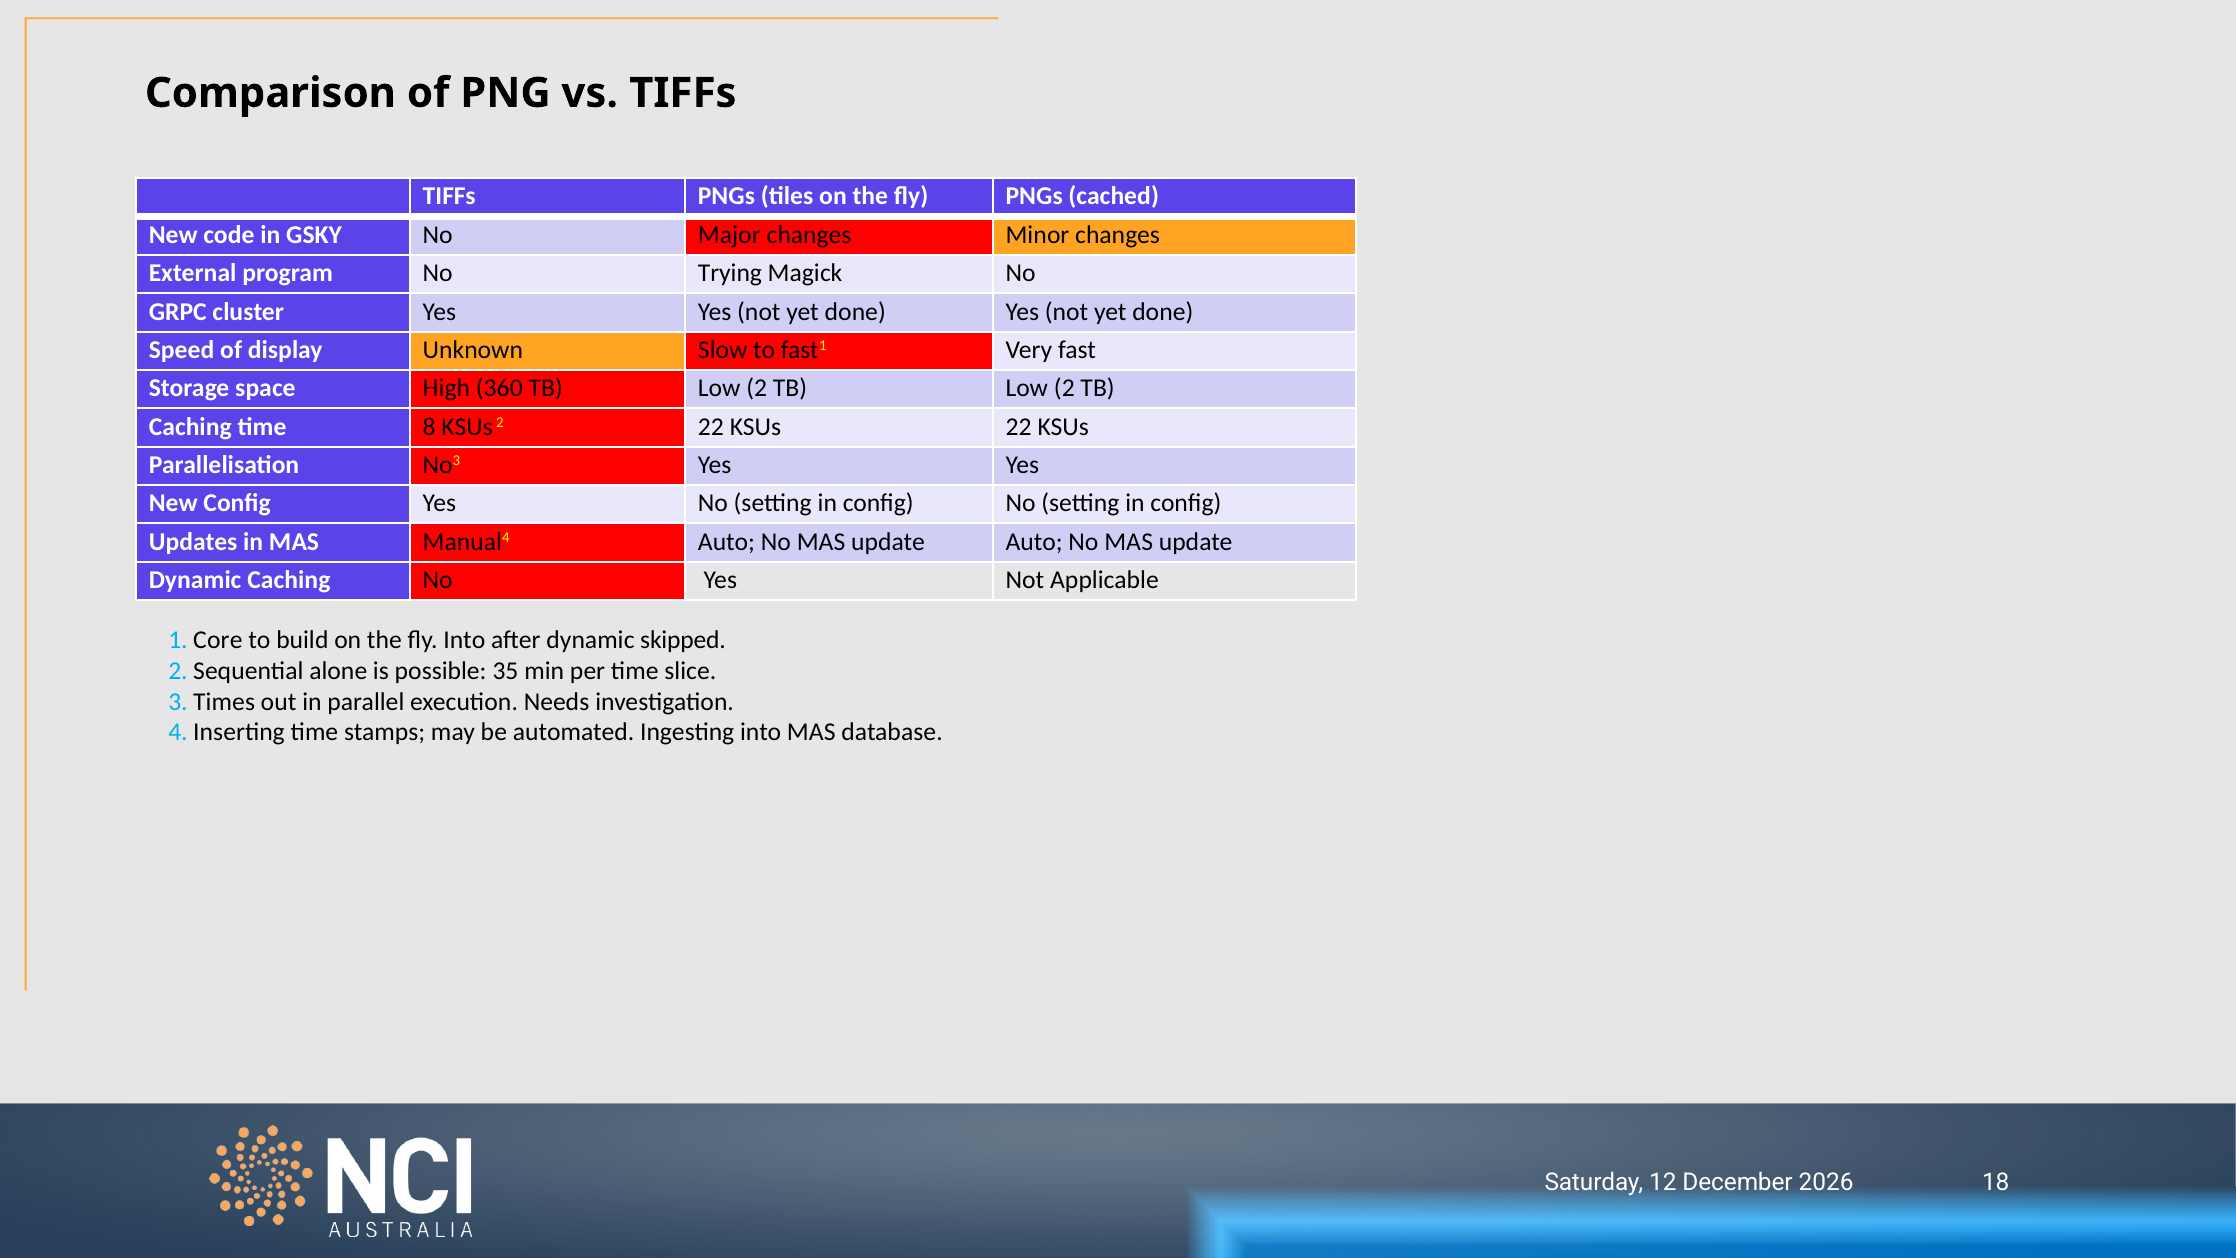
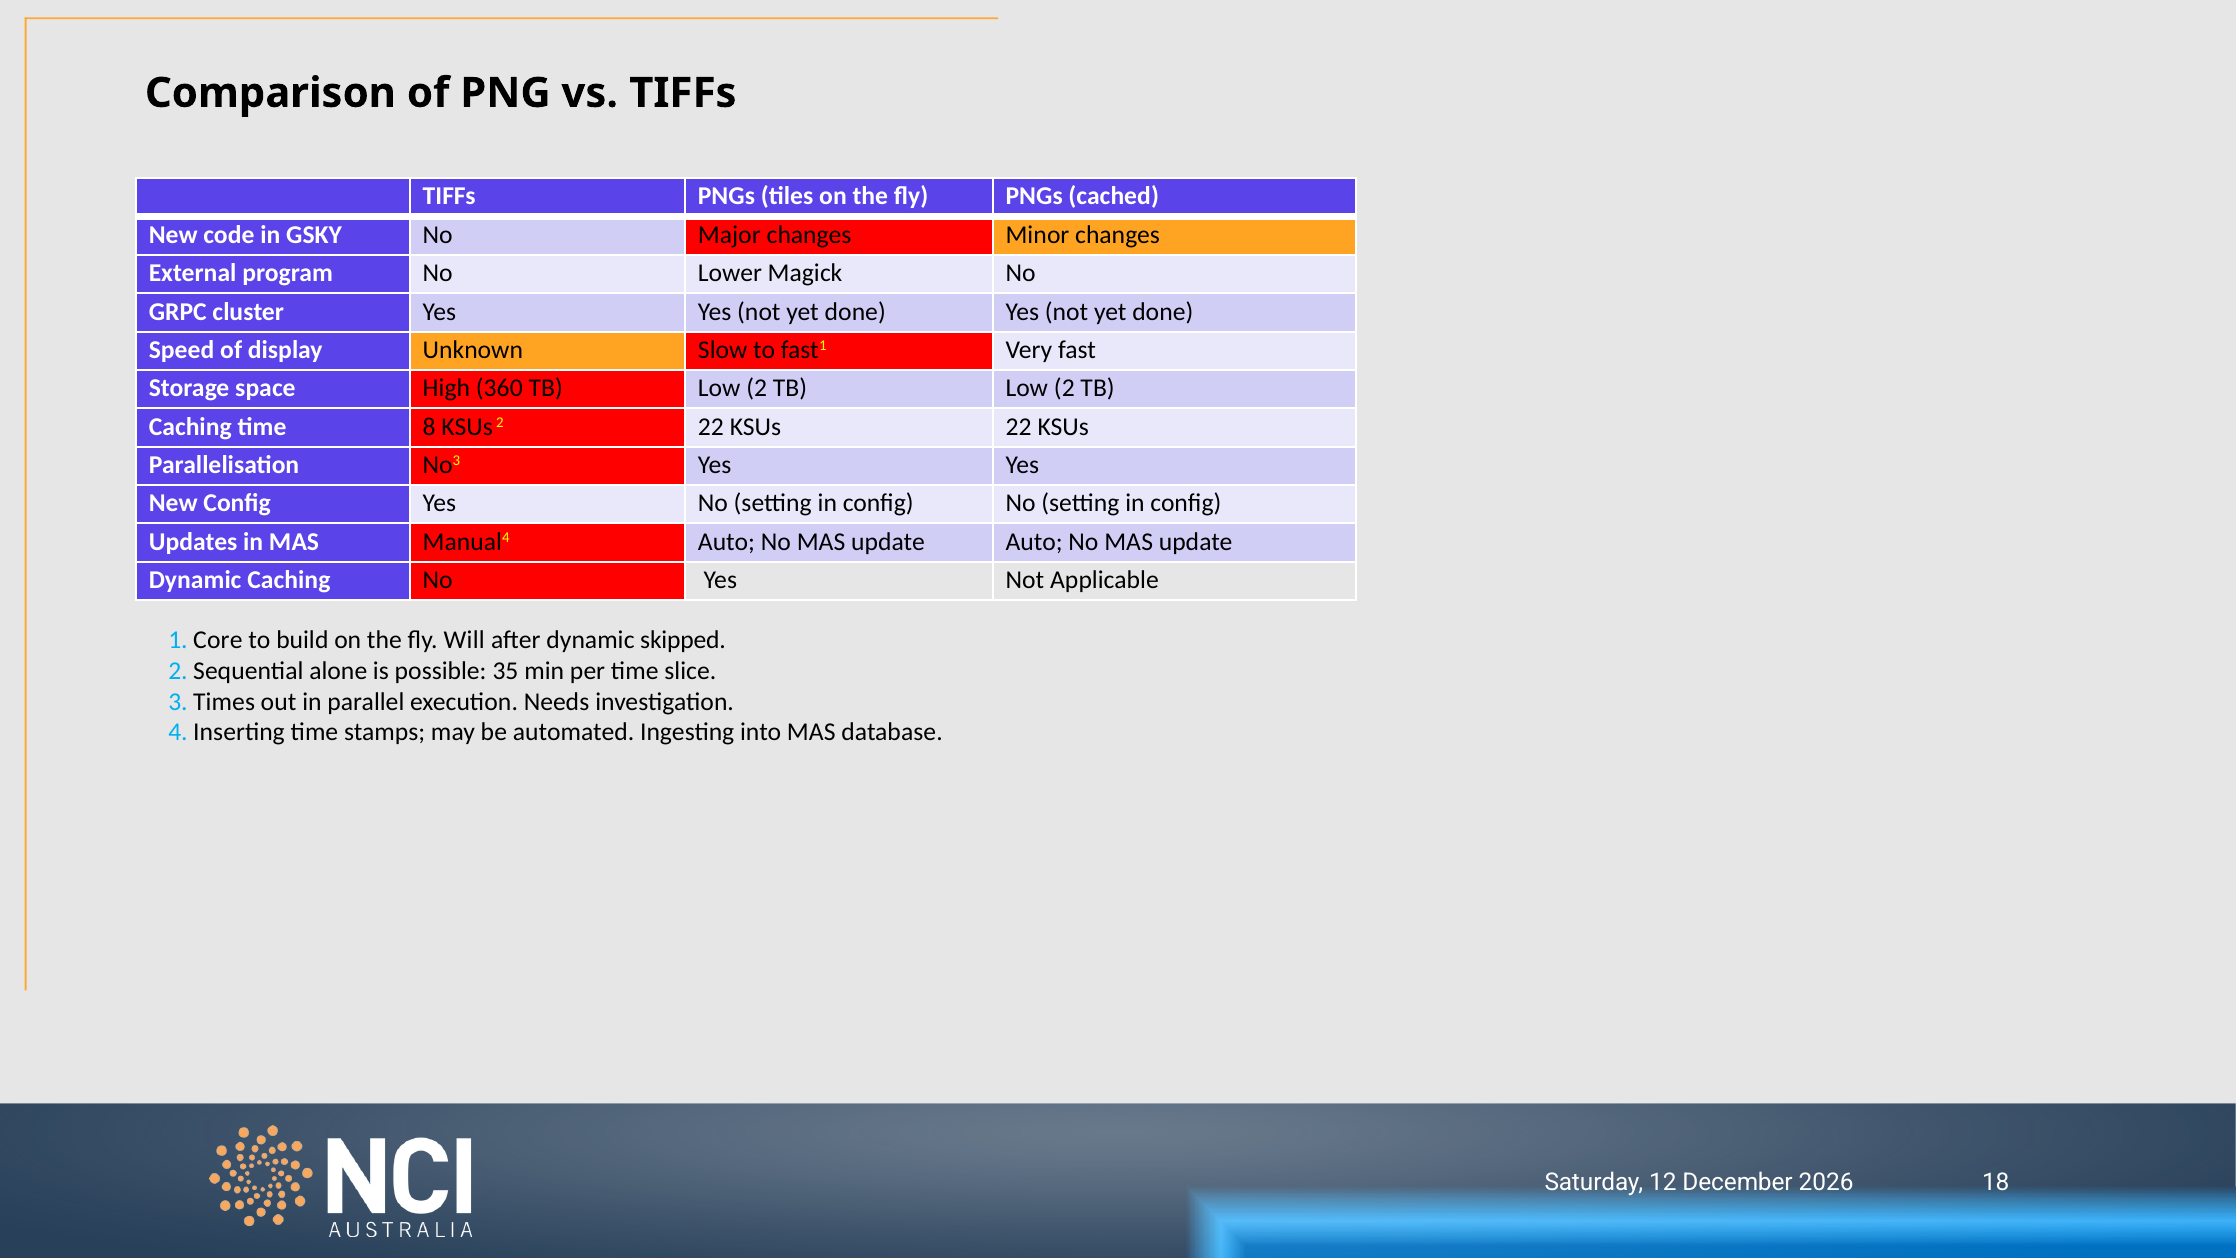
Trying: Trying -> Lower
fly Into: Into -> Will
